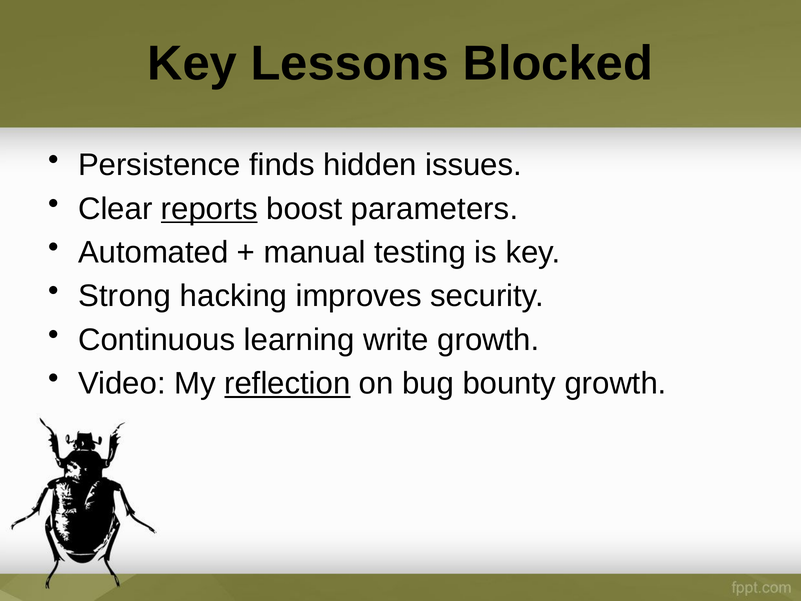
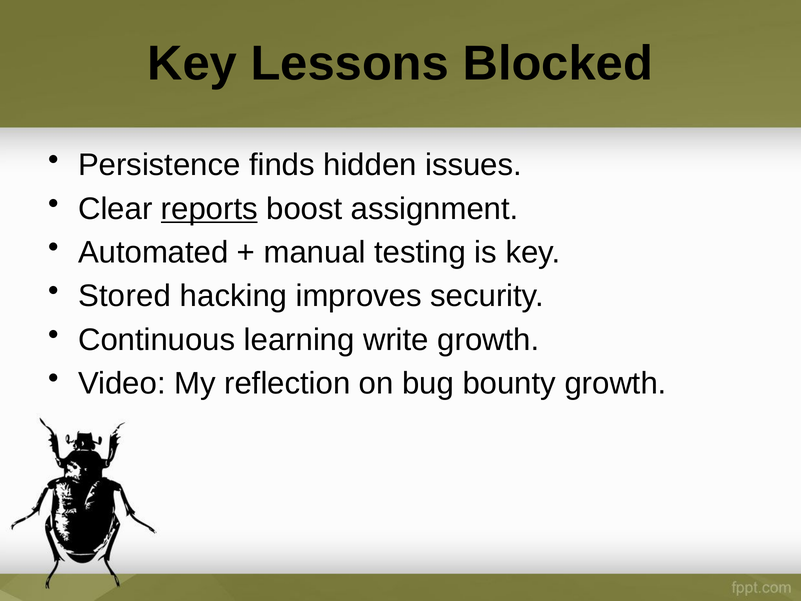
parameters: parameters -> assignment
Strong: Strong -> Stored
reflection underline: present -> none
